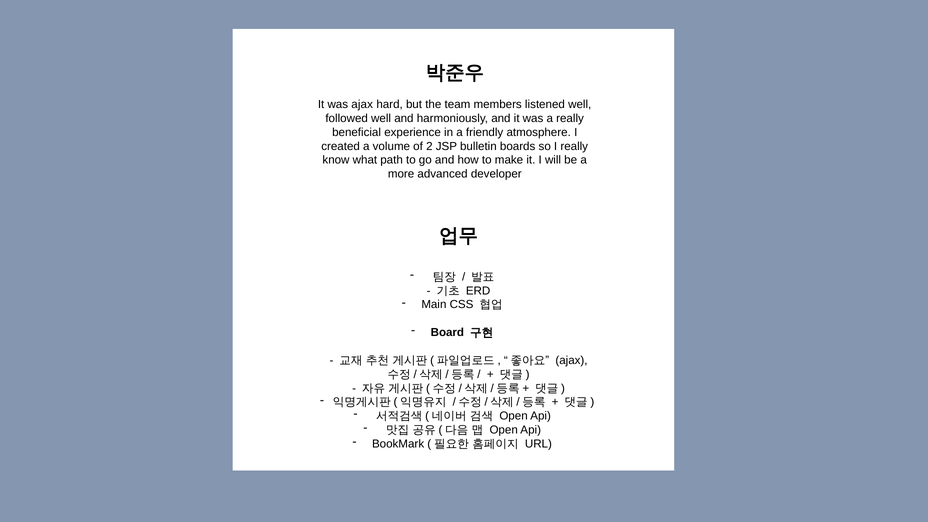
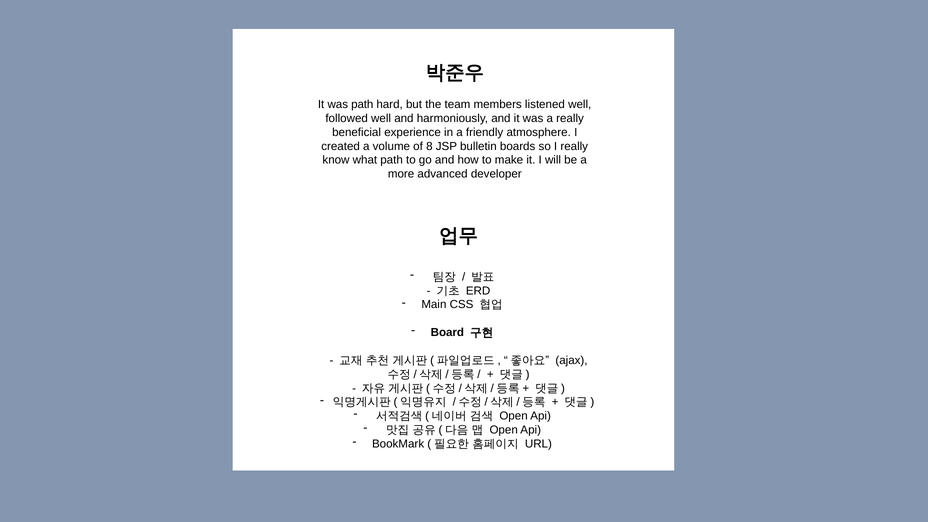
was ajax: ajax -> path
2: 2 -> 8
